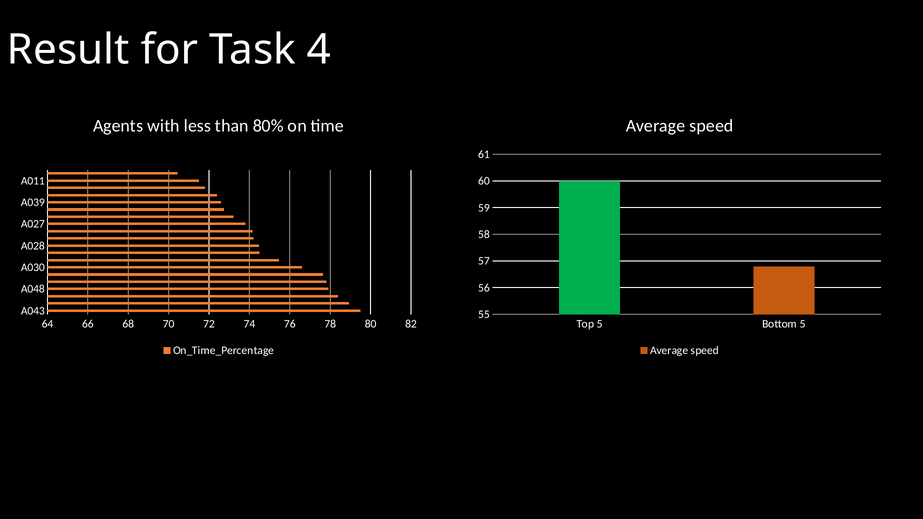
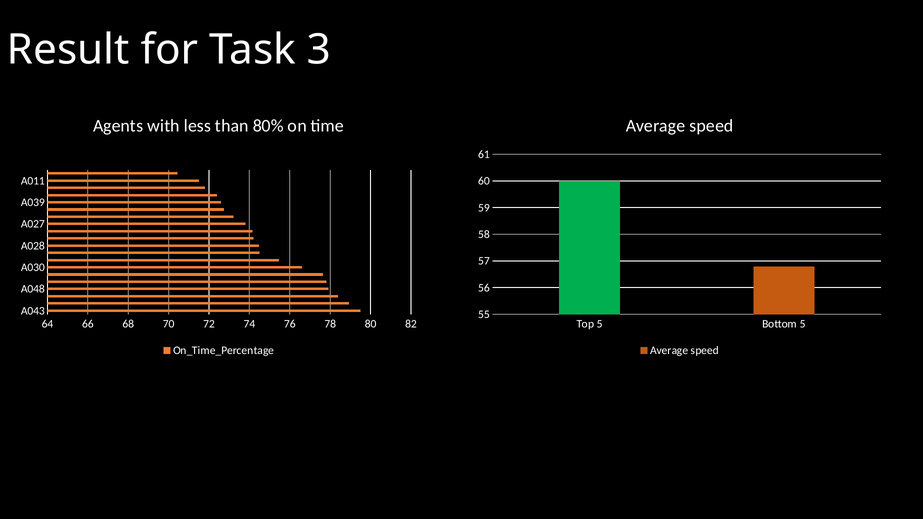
4: 4 -> 3
